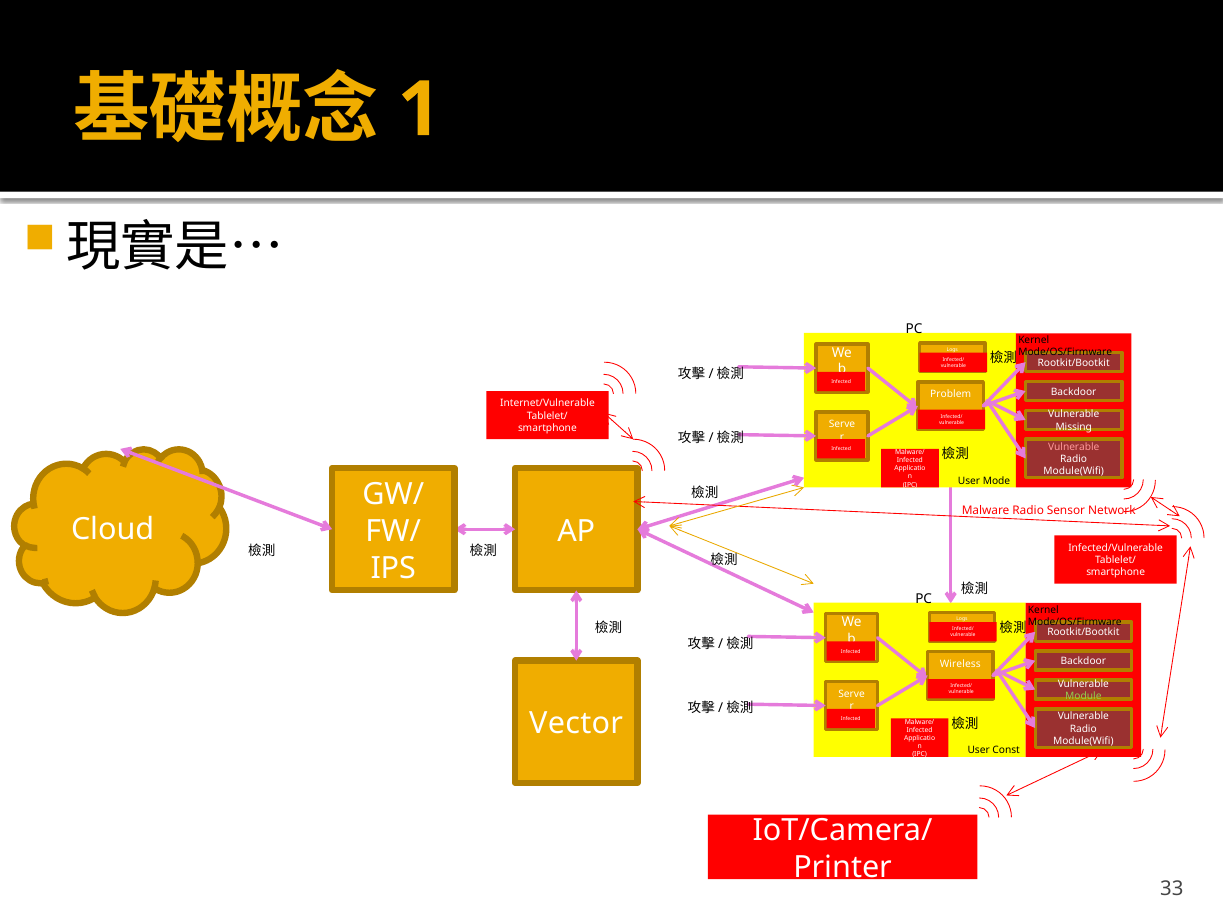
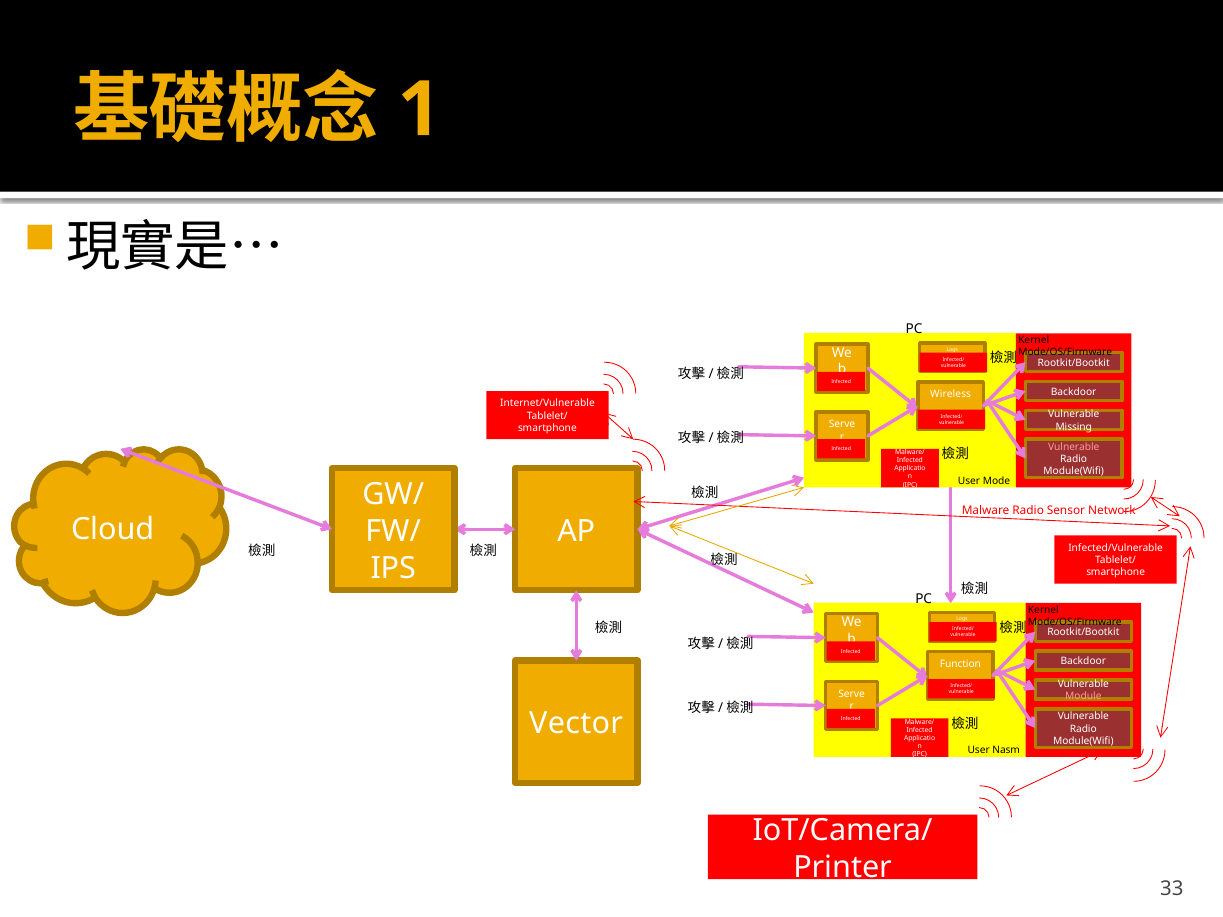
Problem: Problem -> Wireless
Wireless: Wireless -> Function
Module colour: light green -> pink
Const: Const -> Nasm
